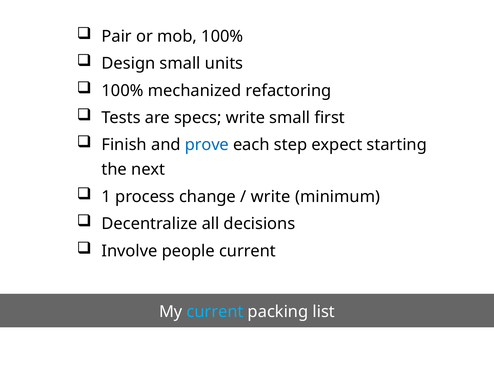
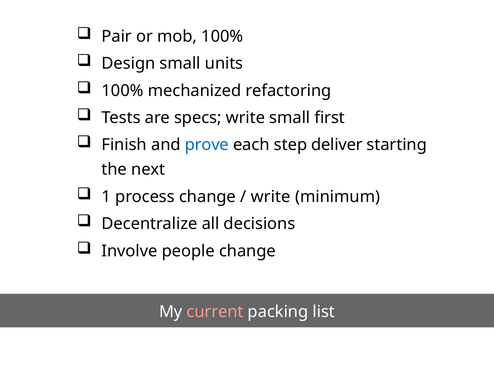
expect: expect -> deliver
people current: current -> change
current at (215, 312) colour: light blue -> pink
